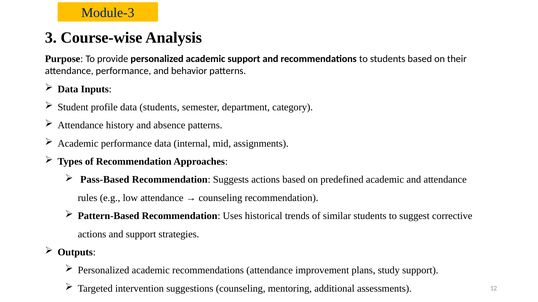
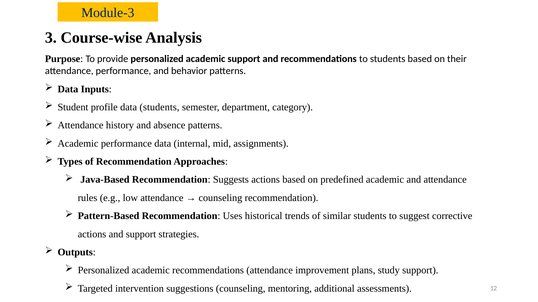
Pass-Based: Pass-Based -> Java-Based
